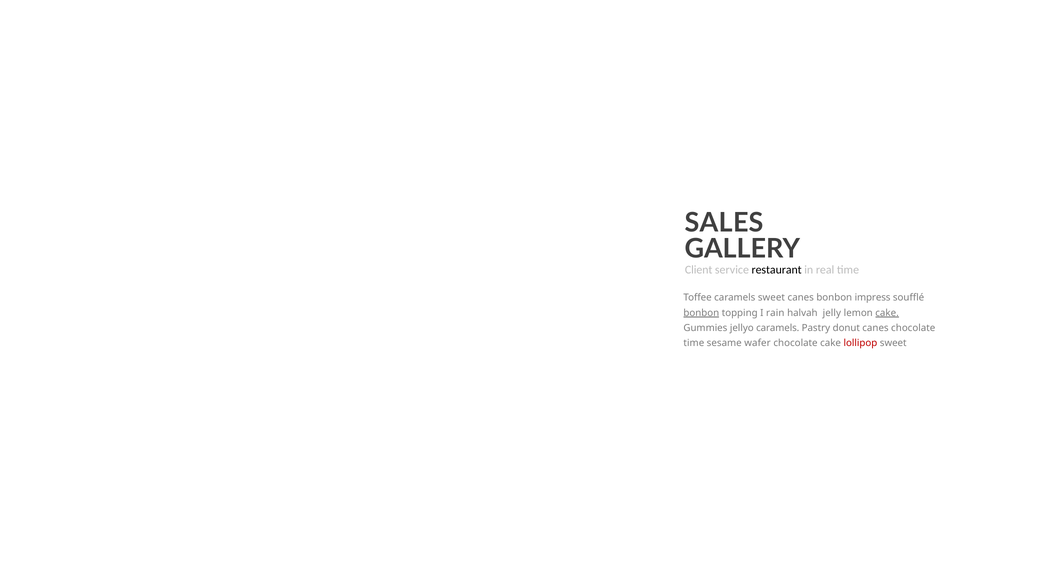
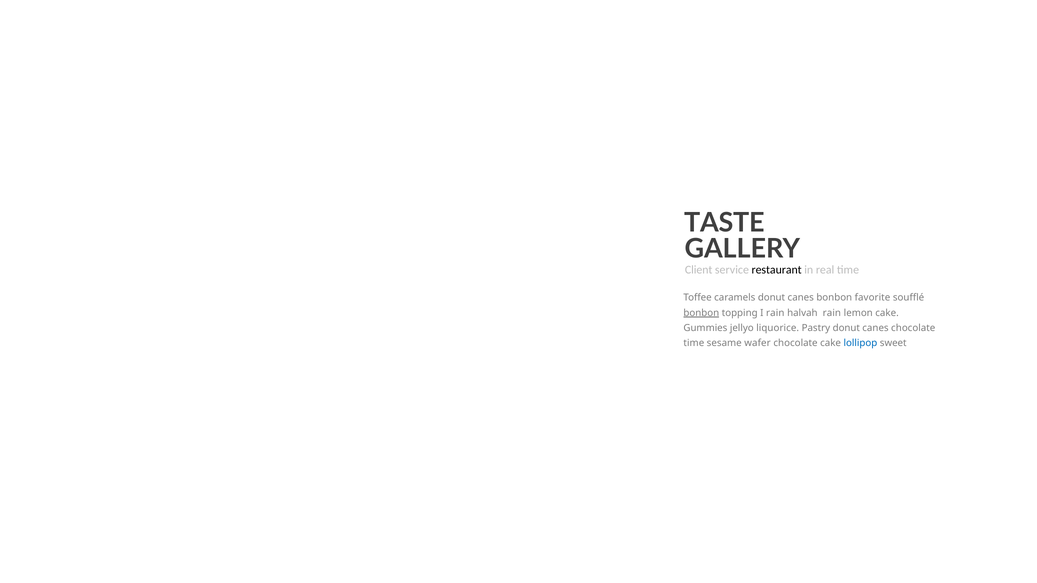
SALES: SALES -> TASTE
caramels sweet: sweet -> donut
impress: impress -> favorite
halvah jelly: jelly -> rain
cake at (887, 313) underline: present -> none
jellyo caramels: caramels -> liquorice
lollipop colour: red -> blue
